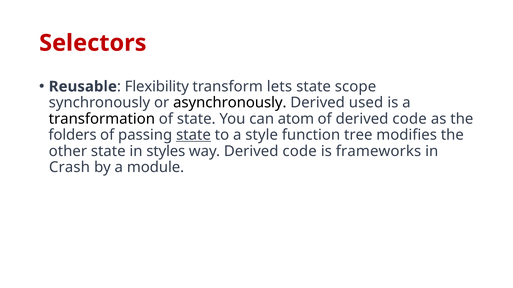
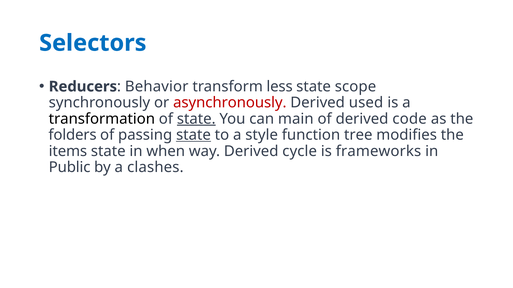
Selectors colour: red -> blue
Reusable: Reusable -> Reducers
Flexibility: Flexibility -> Behavior
lets: lets -> less
asynchronously colour: black -> red
state at (196, 119) underline: none -> present
atom: atom -> main
other: other -> items
styles: styles -> when
way Derived code: code -> cycle
Crash: Crash -> Public
module: module -> clashes
